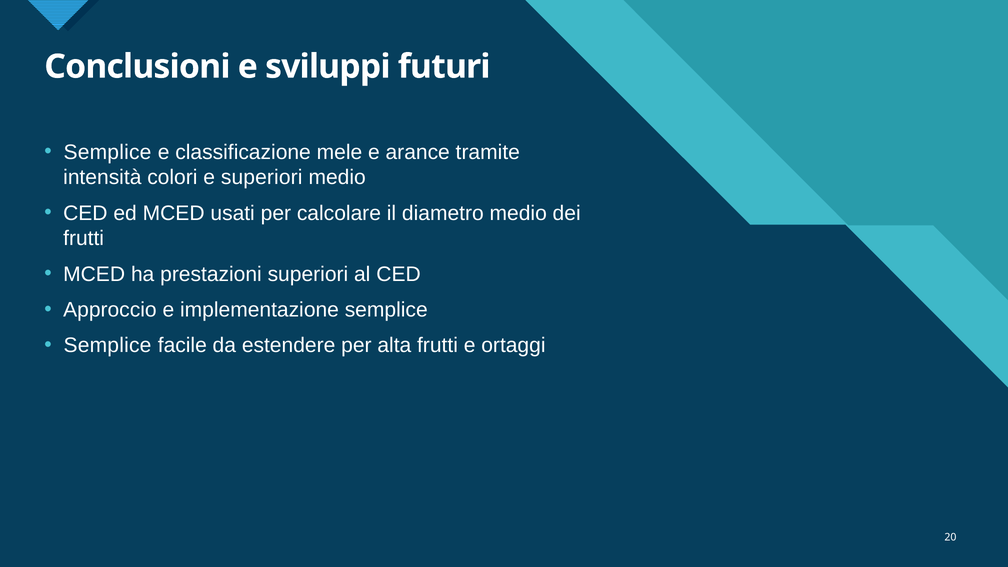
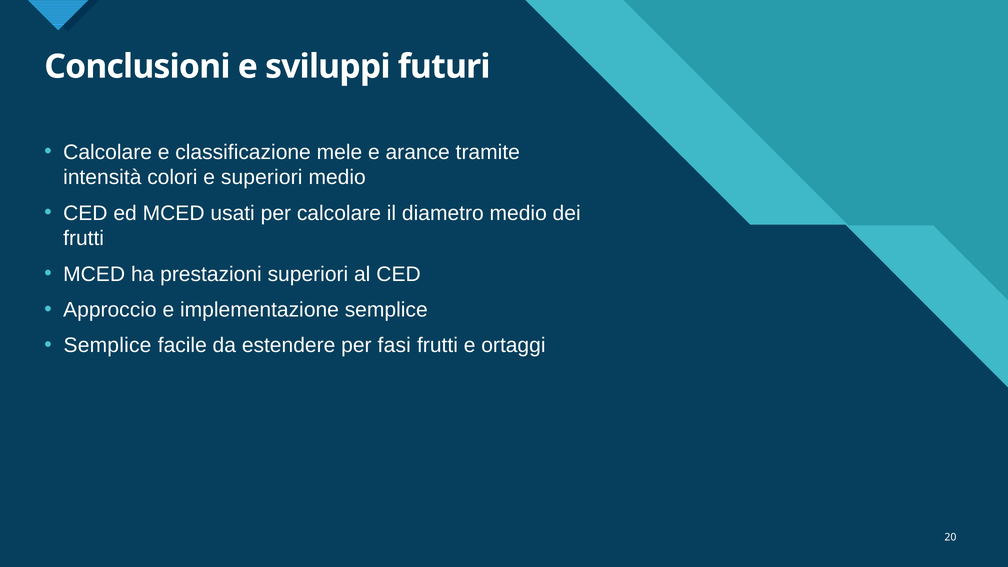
Semplice at (107, 152): Semplice -> Calcolare
alta: alta -> fasi
